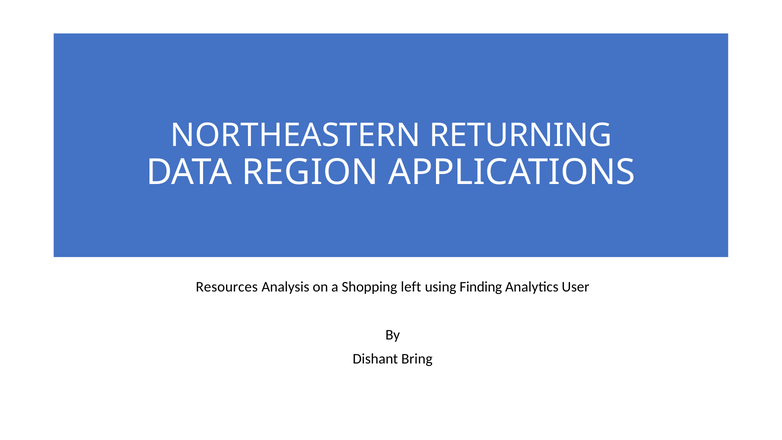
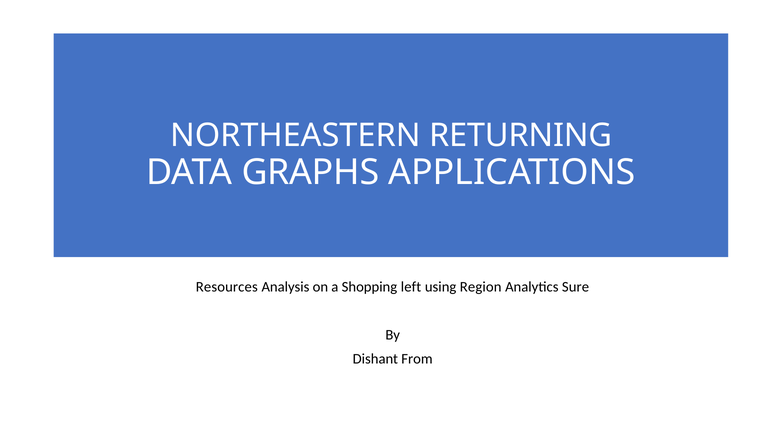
REGION: REGION -> GRAPHS
Finding: Finding -> Region
User: User -> Sure
Bring: Bring -> From
